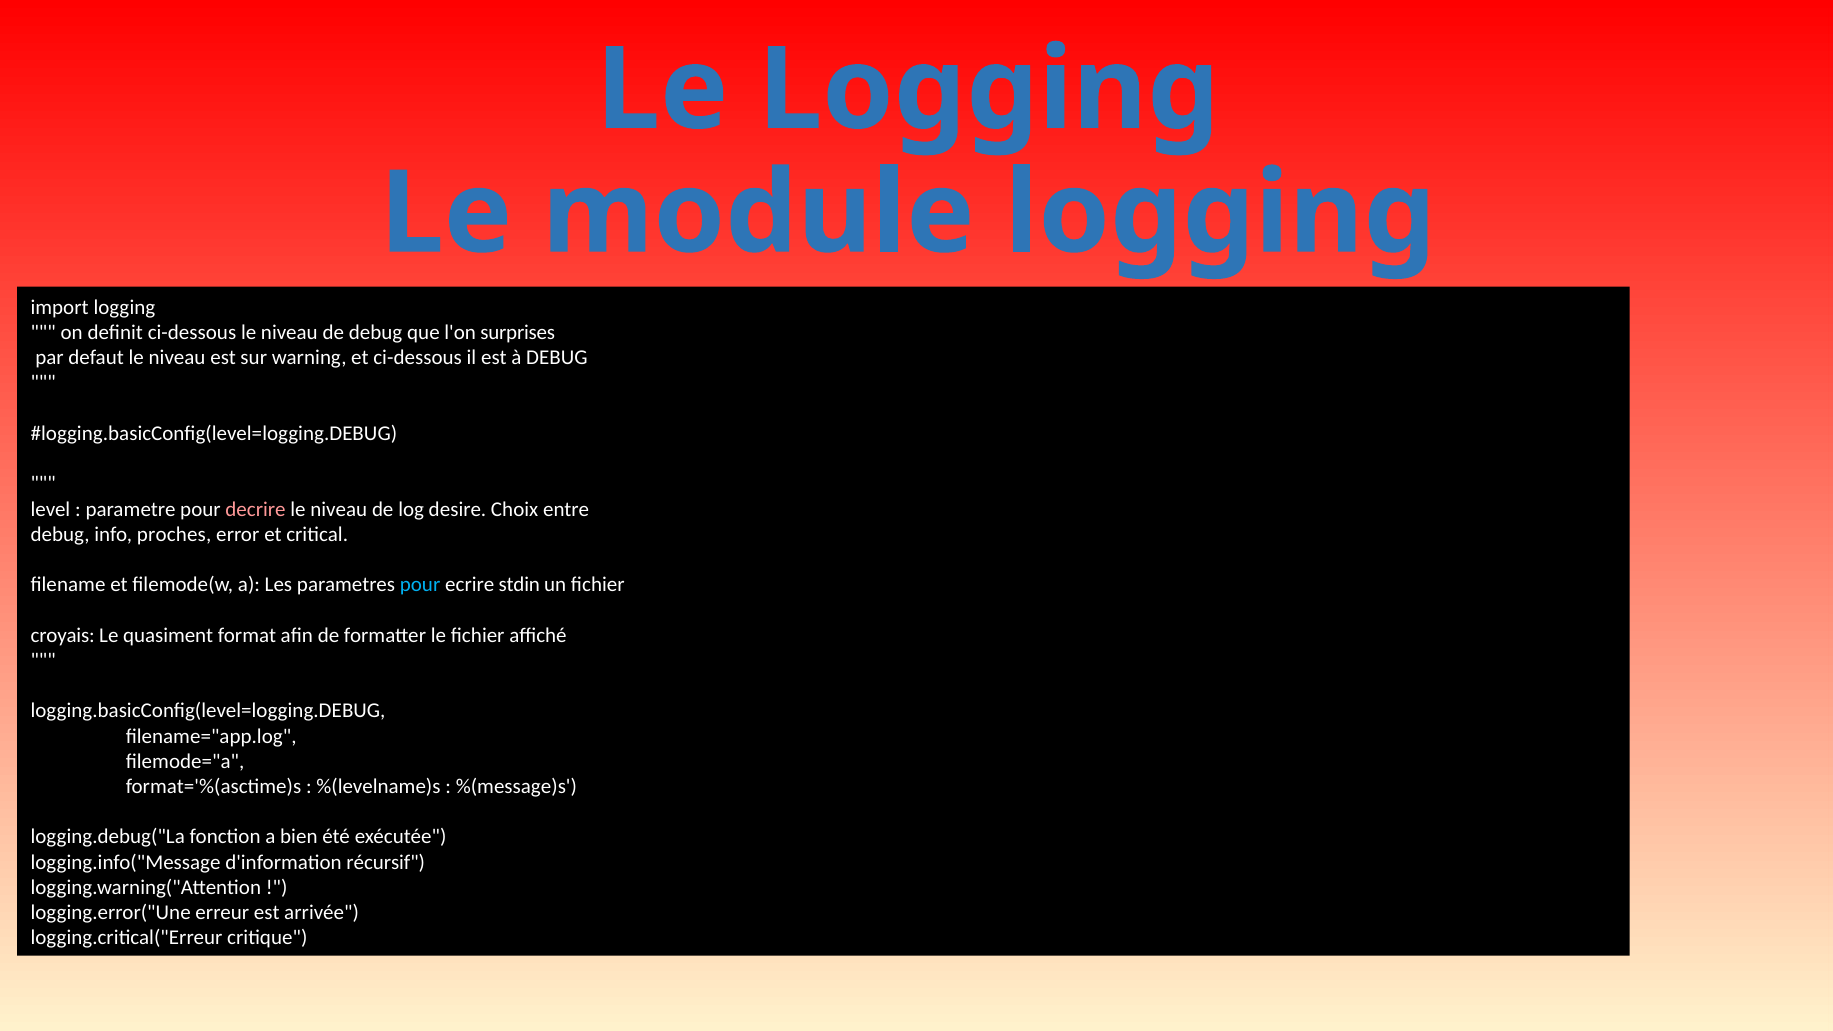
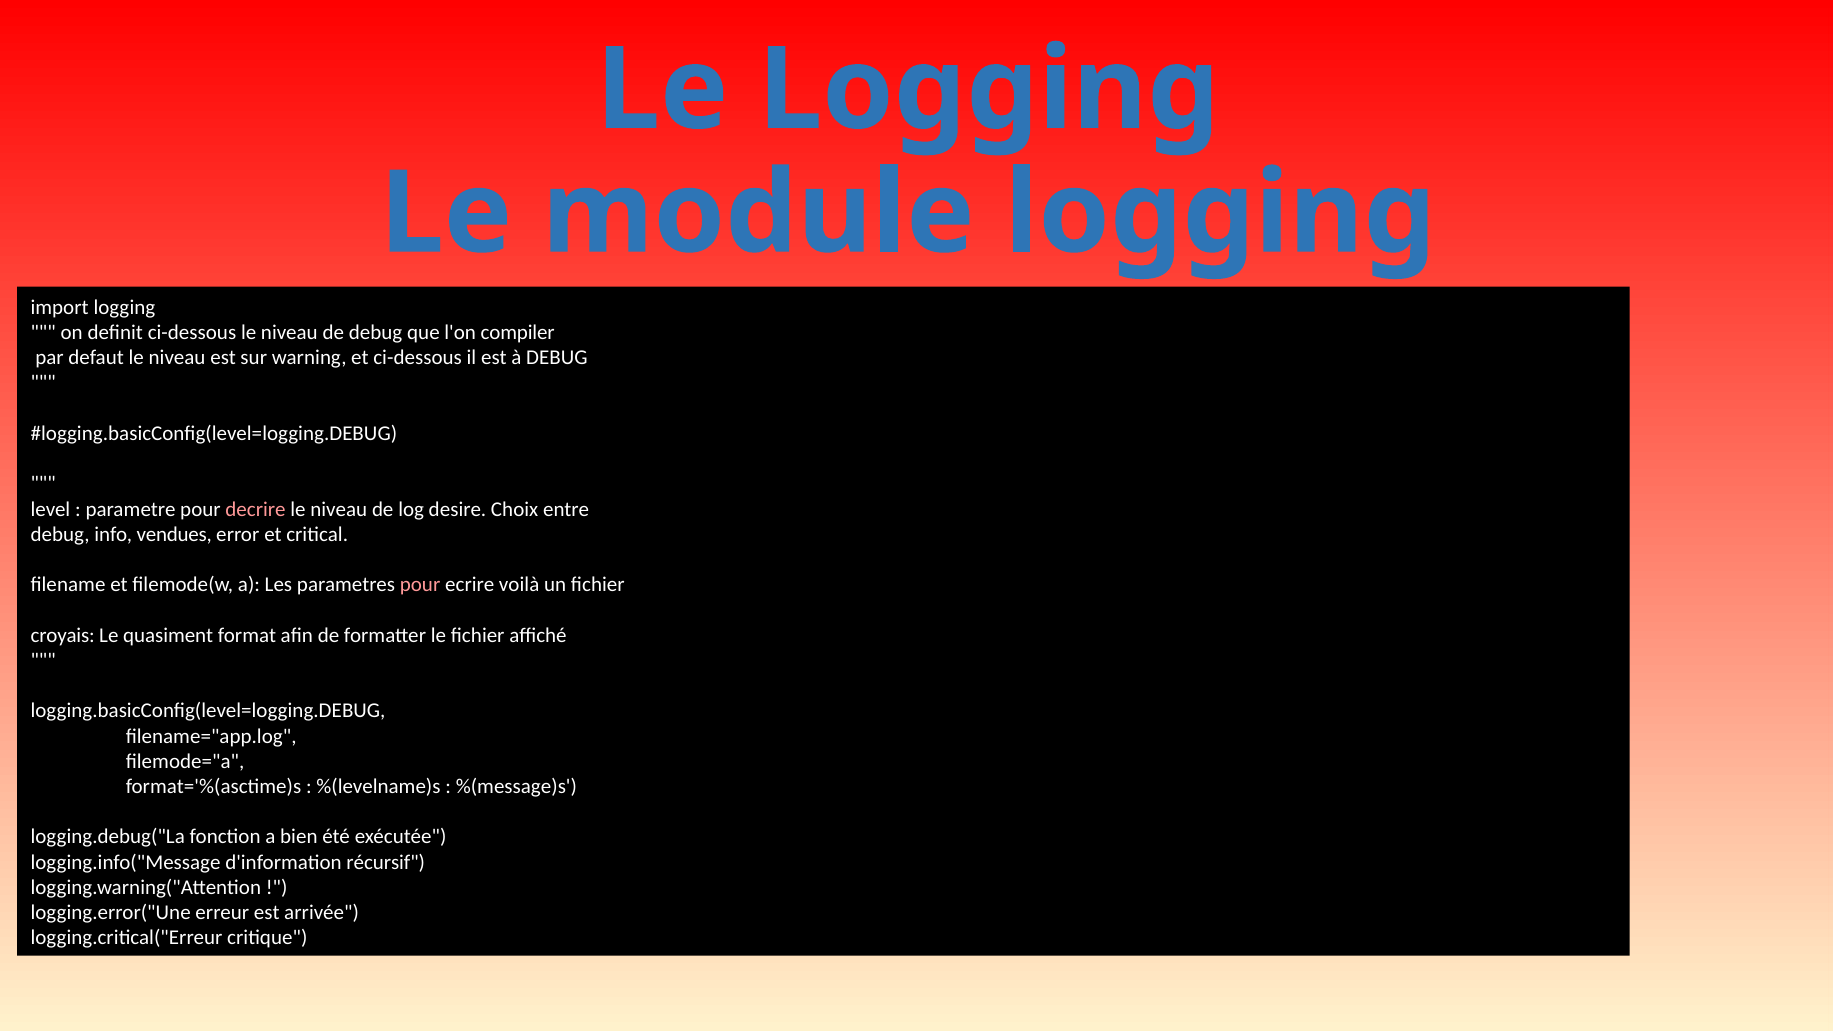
surprises: surprises -> compiler
proches: proches -> vendues
pour at (420, 585) colour: light blue -> pink
stdin: stdin -> voilà
